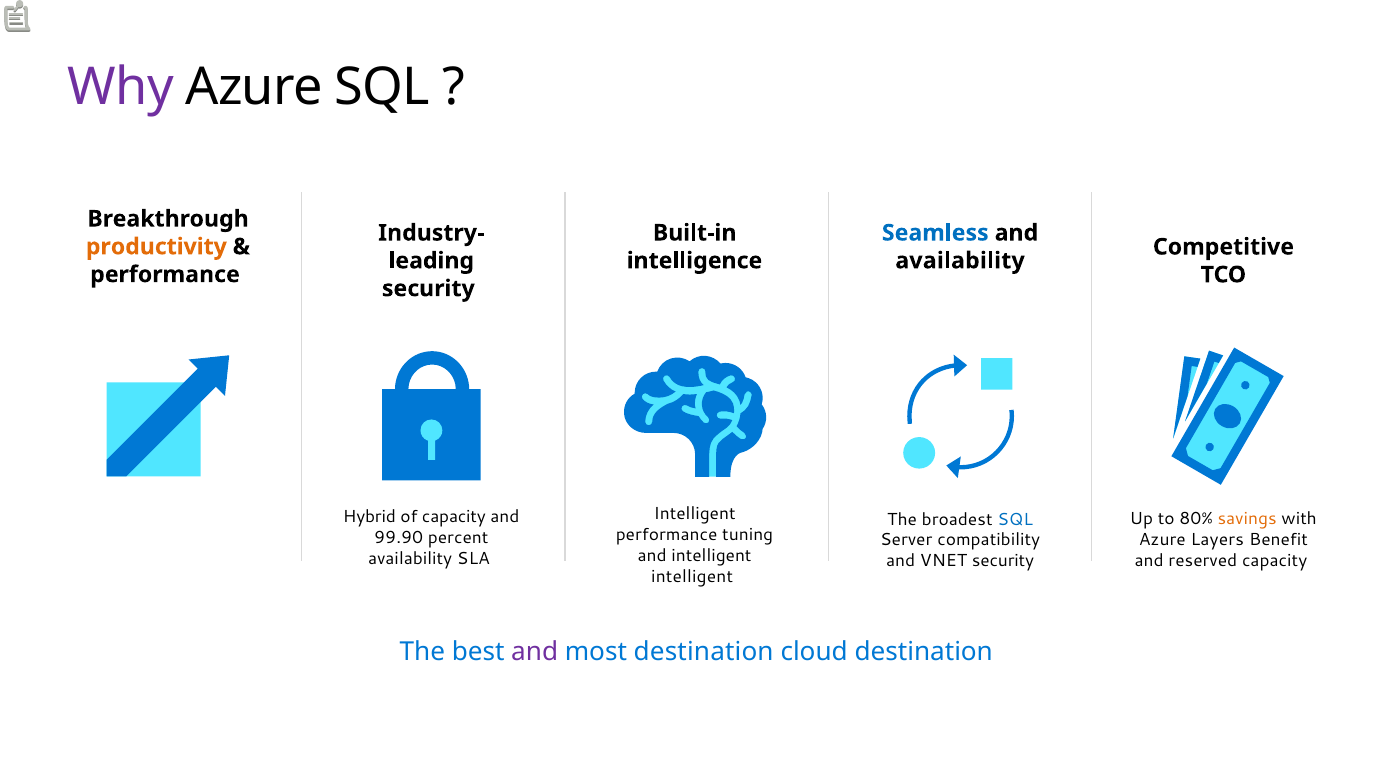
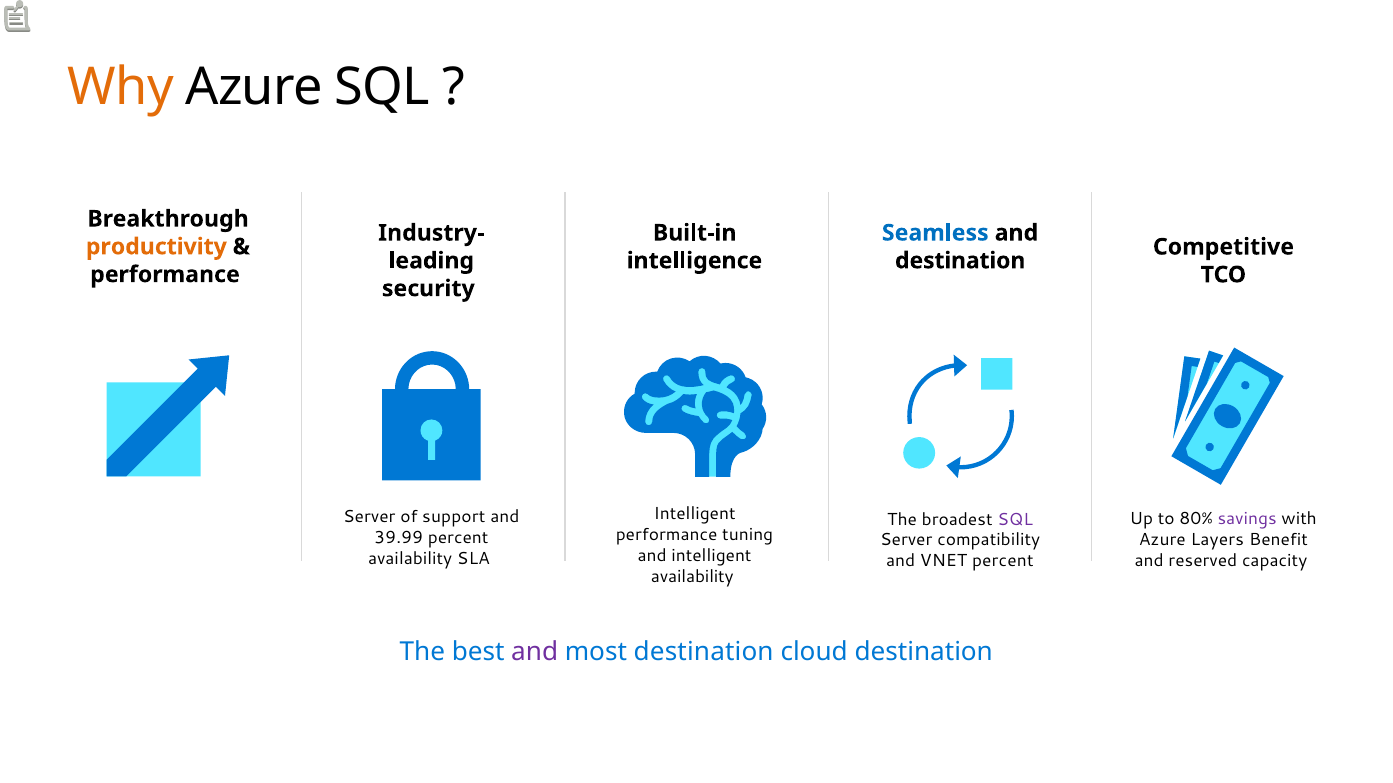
Why colour: purple -> orange
availability at (960, 261): availability -> destination
Hybrid at (369, 517): Hybrid -> Server
of capacity: capacity -> support
savings colour: orange -> purple
SQL at (1015, 520) colour: blue -> purple
99.90: 99.90 -> 39.99
VNET security: security -> percent
intelligent at (692, 577): intelligent -> availability
